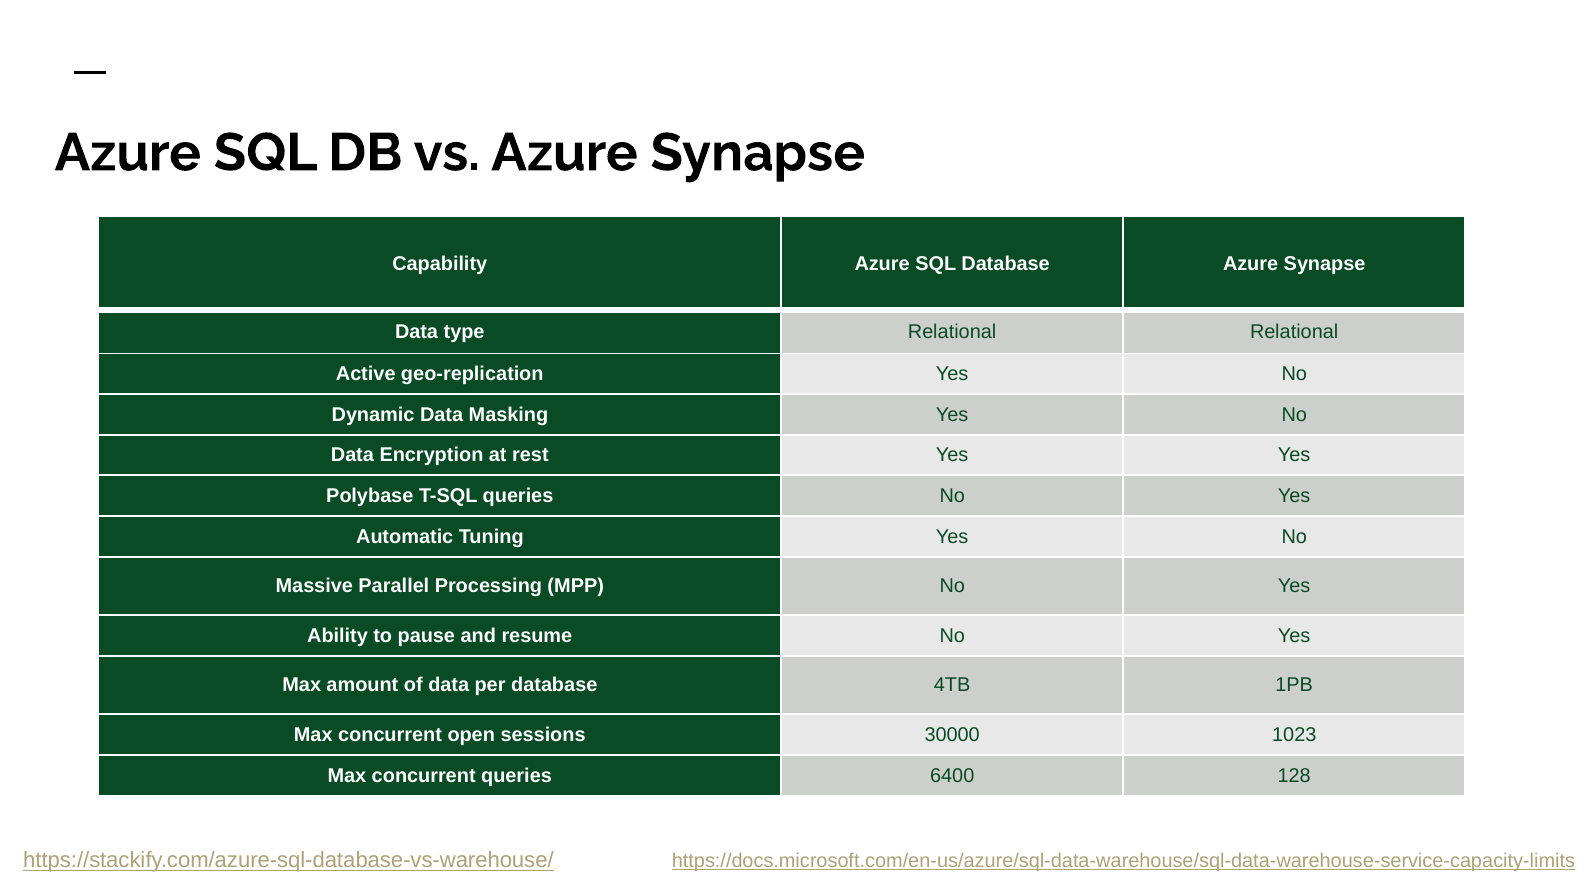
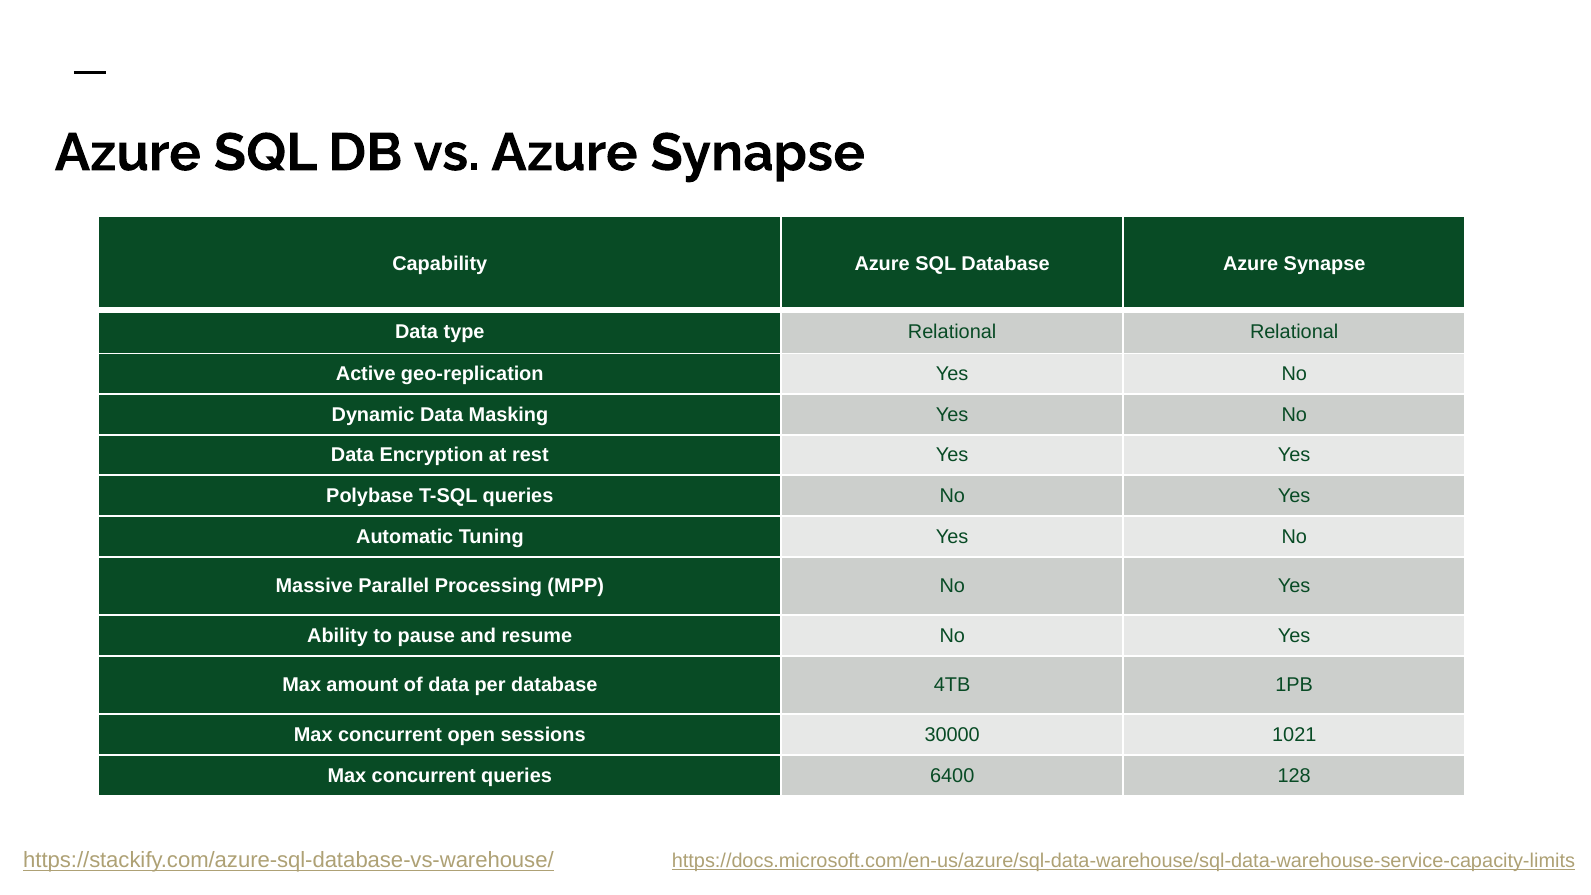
1023: 1023 -> 1021
